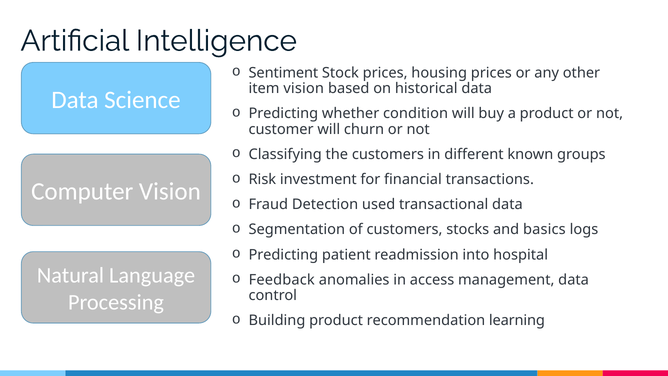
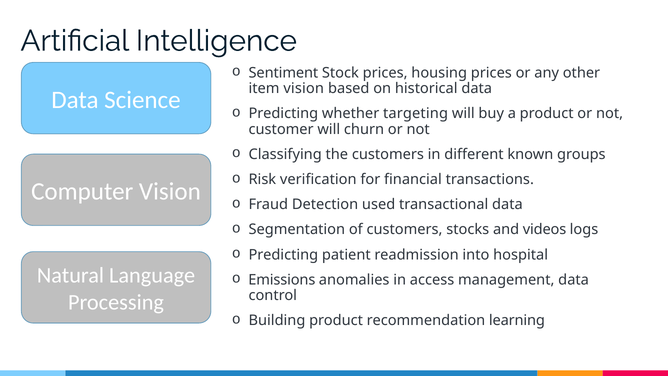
condition: condition -> targeting
investment: investment -> verification
basics: basics -> videos
Feedback: Feedback -> Emissions
